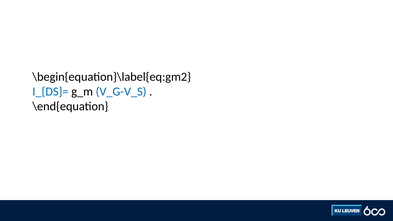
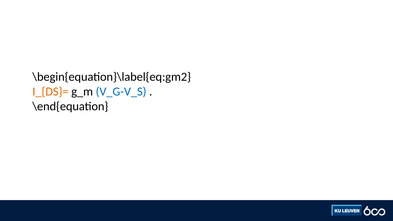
I_{DS}= colour: blue -> orange
